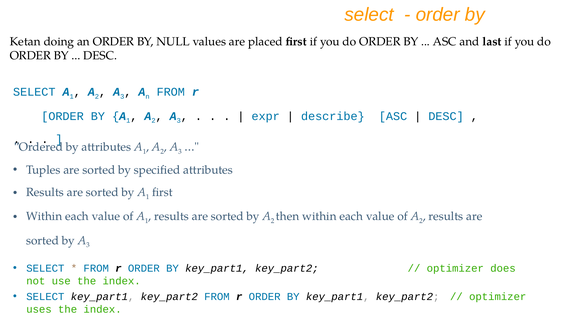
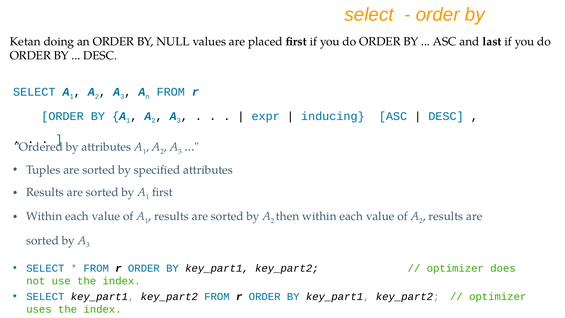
describe: describe -> inducing
